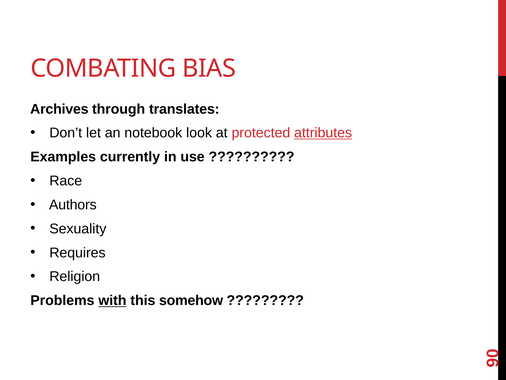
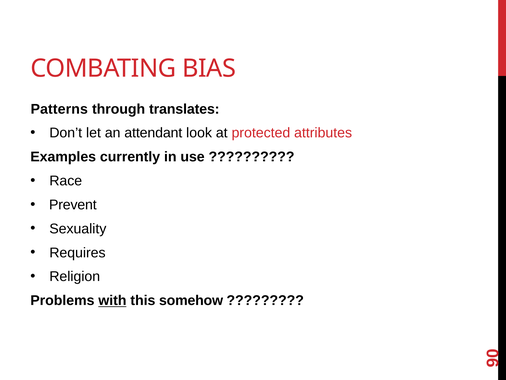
Archives: Archives -> Patterns
notebook: notebook -> attendant
attributes underline: present -> none
Authors: Authors -> Prevent
